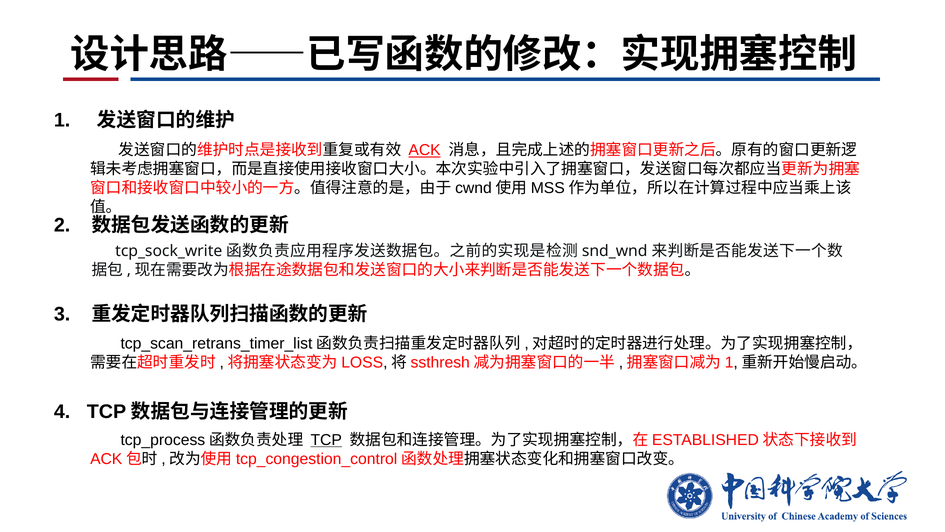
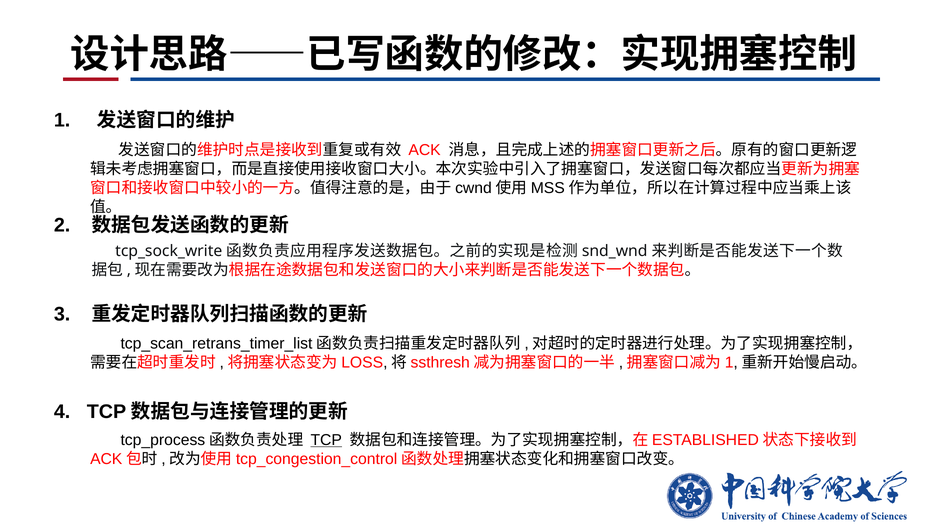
ACK underline: present -> none
